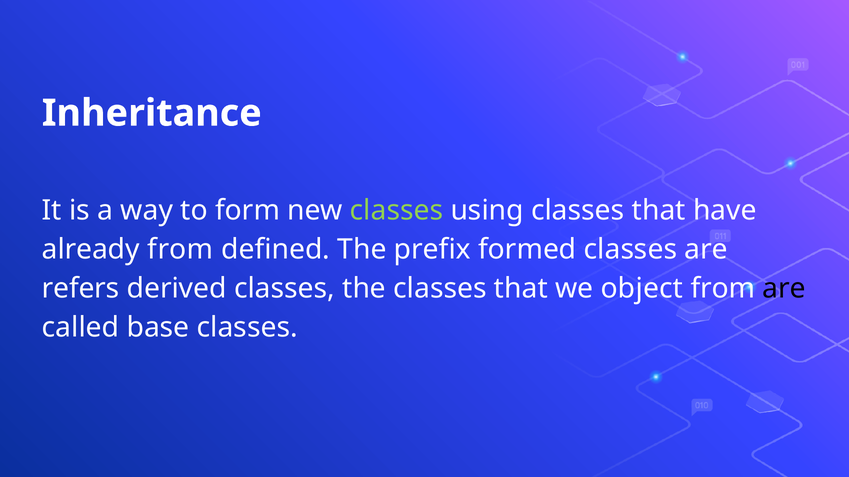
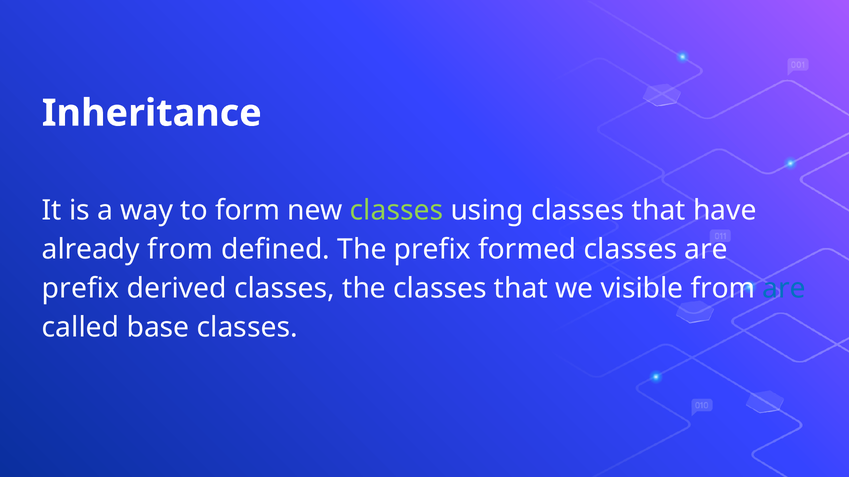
refers at (81, 289): refers -> prefix
object: object -> visible
are at (784, 289) colour: black -> blue
